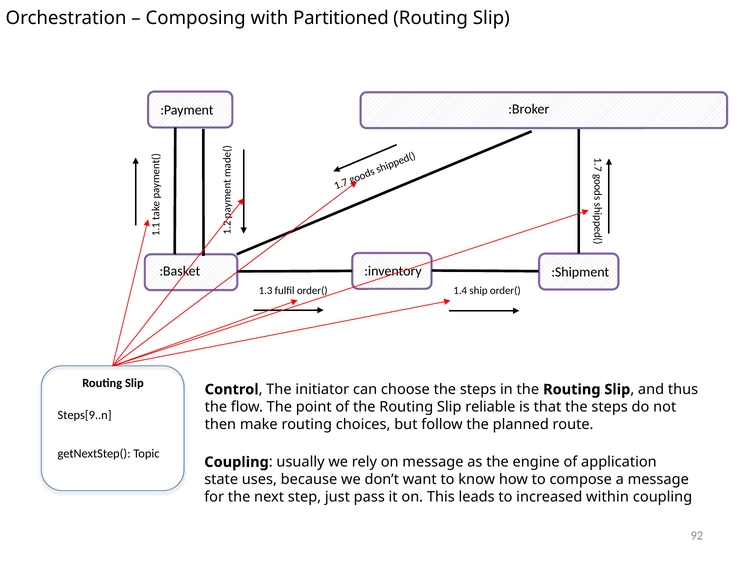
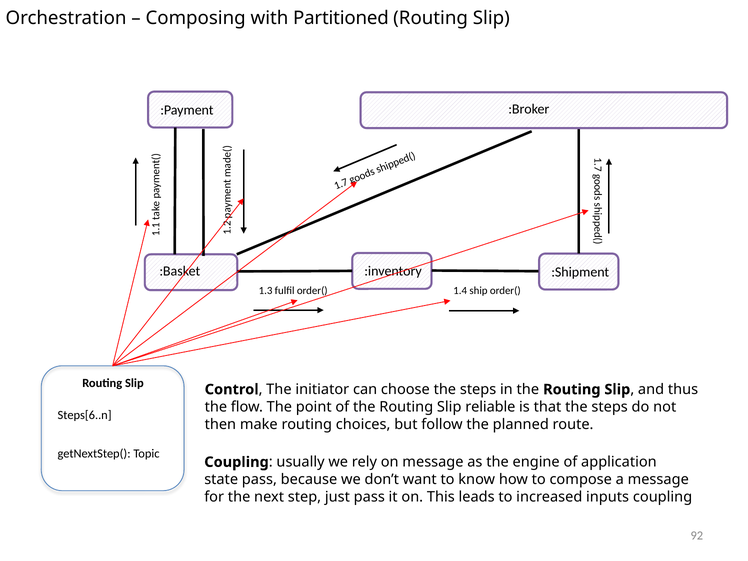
Steps[9..n: Steps[9..n -> Steps[6..n
state uses: uses -> pass
within: within -> inputs
